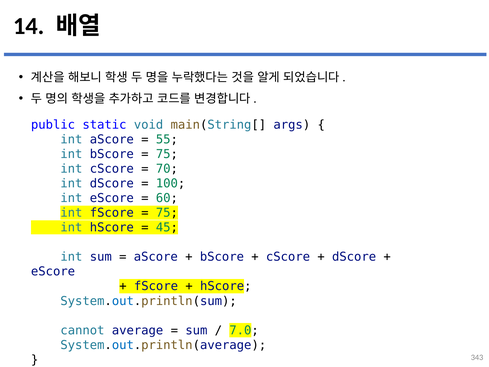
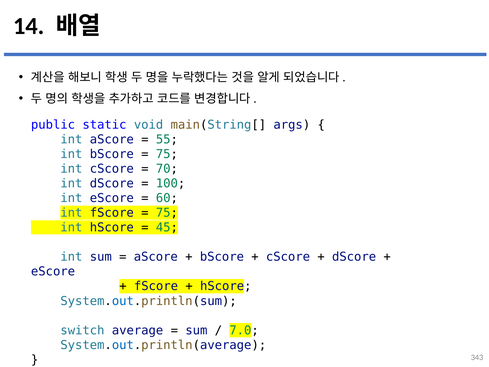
cannot: cannot -> switch
